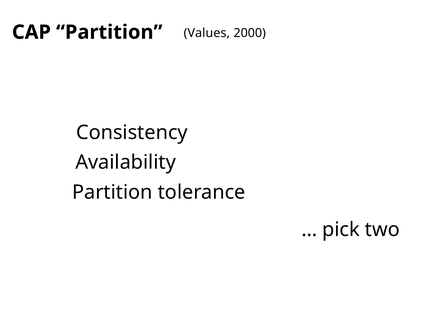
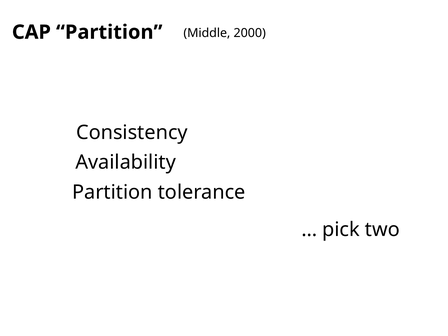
Values: Values -> Middle
